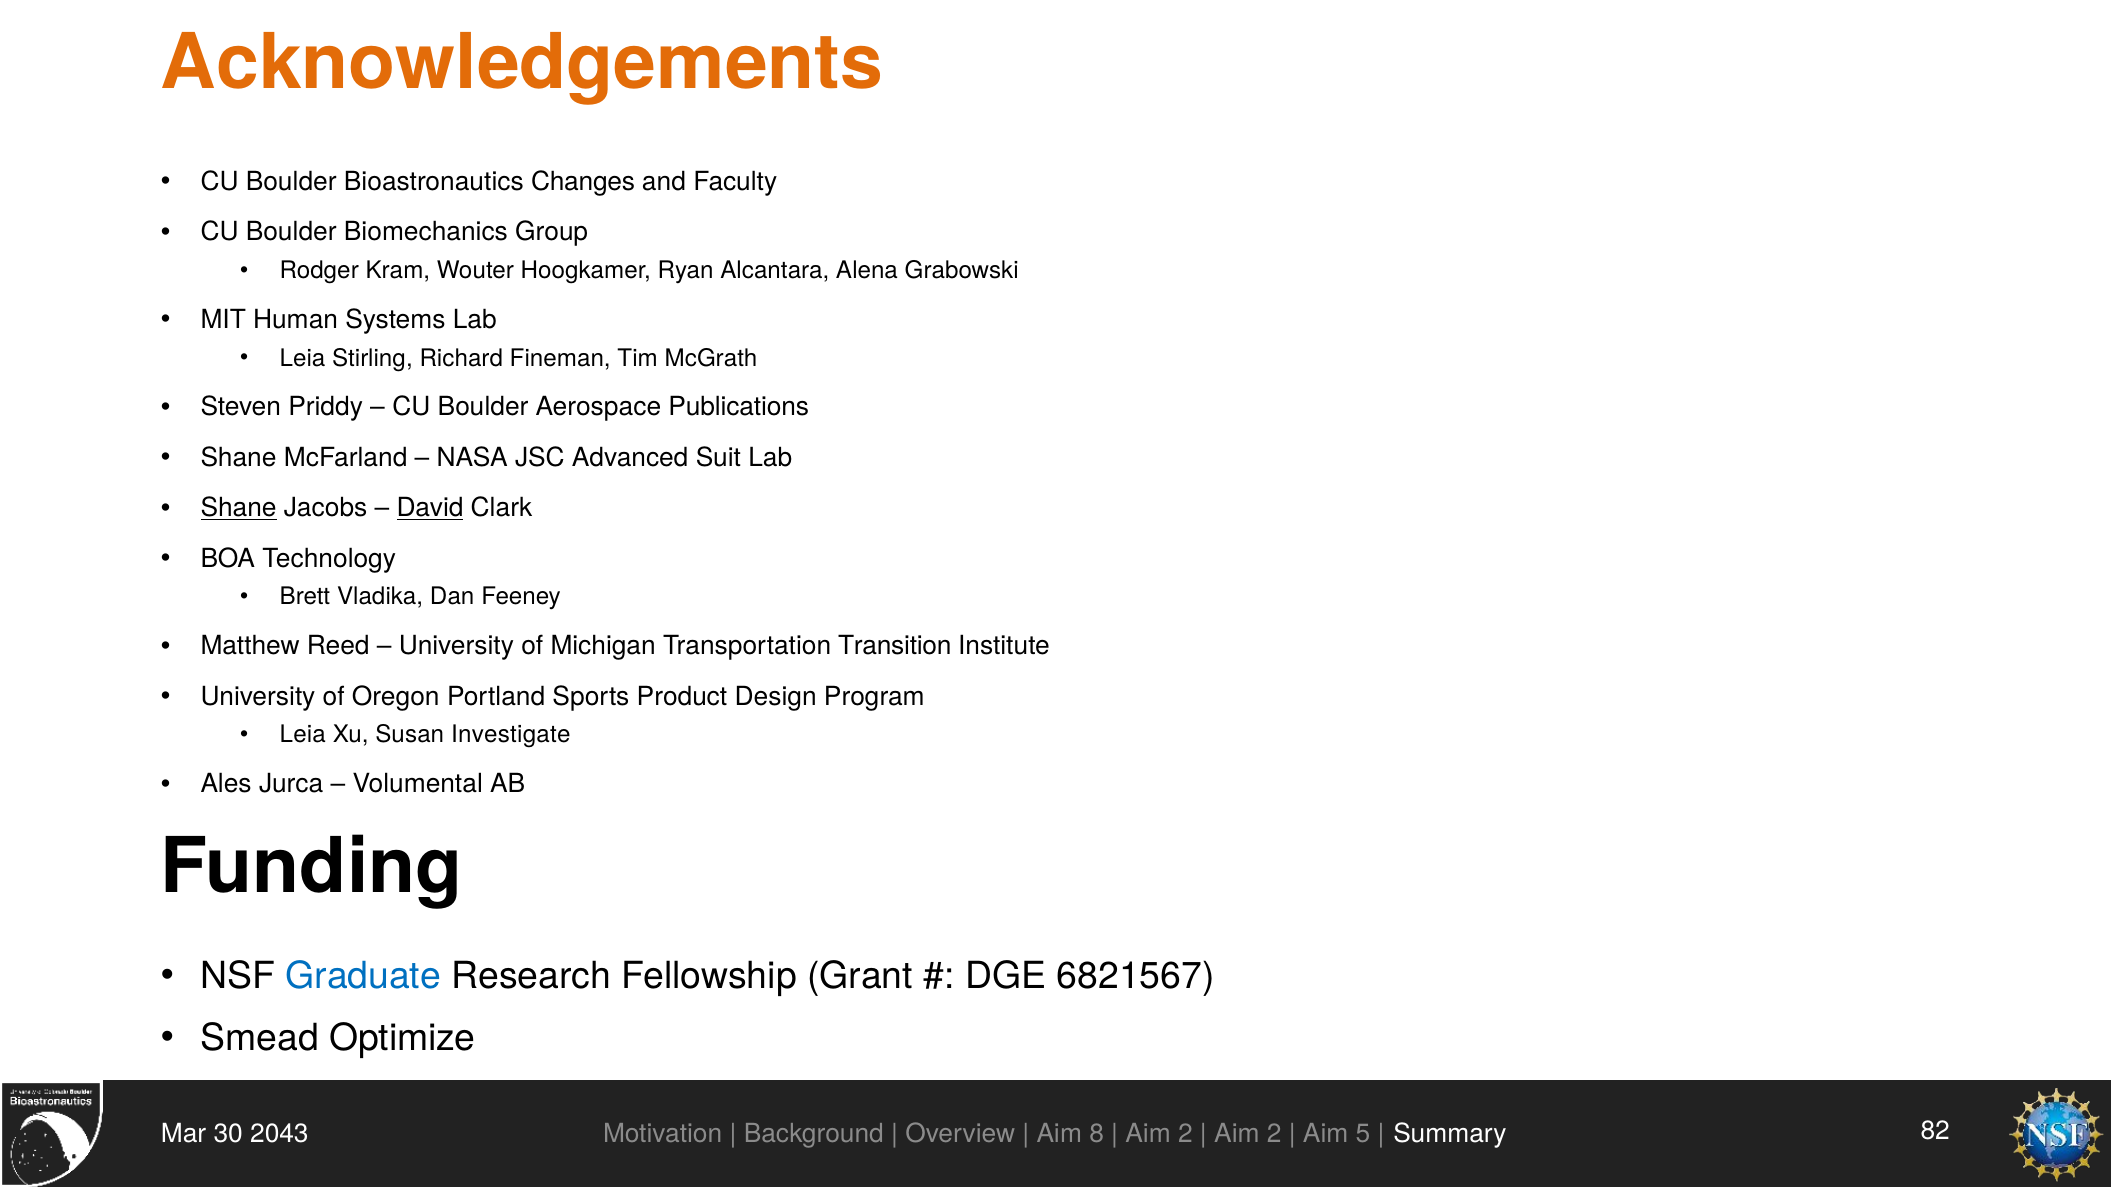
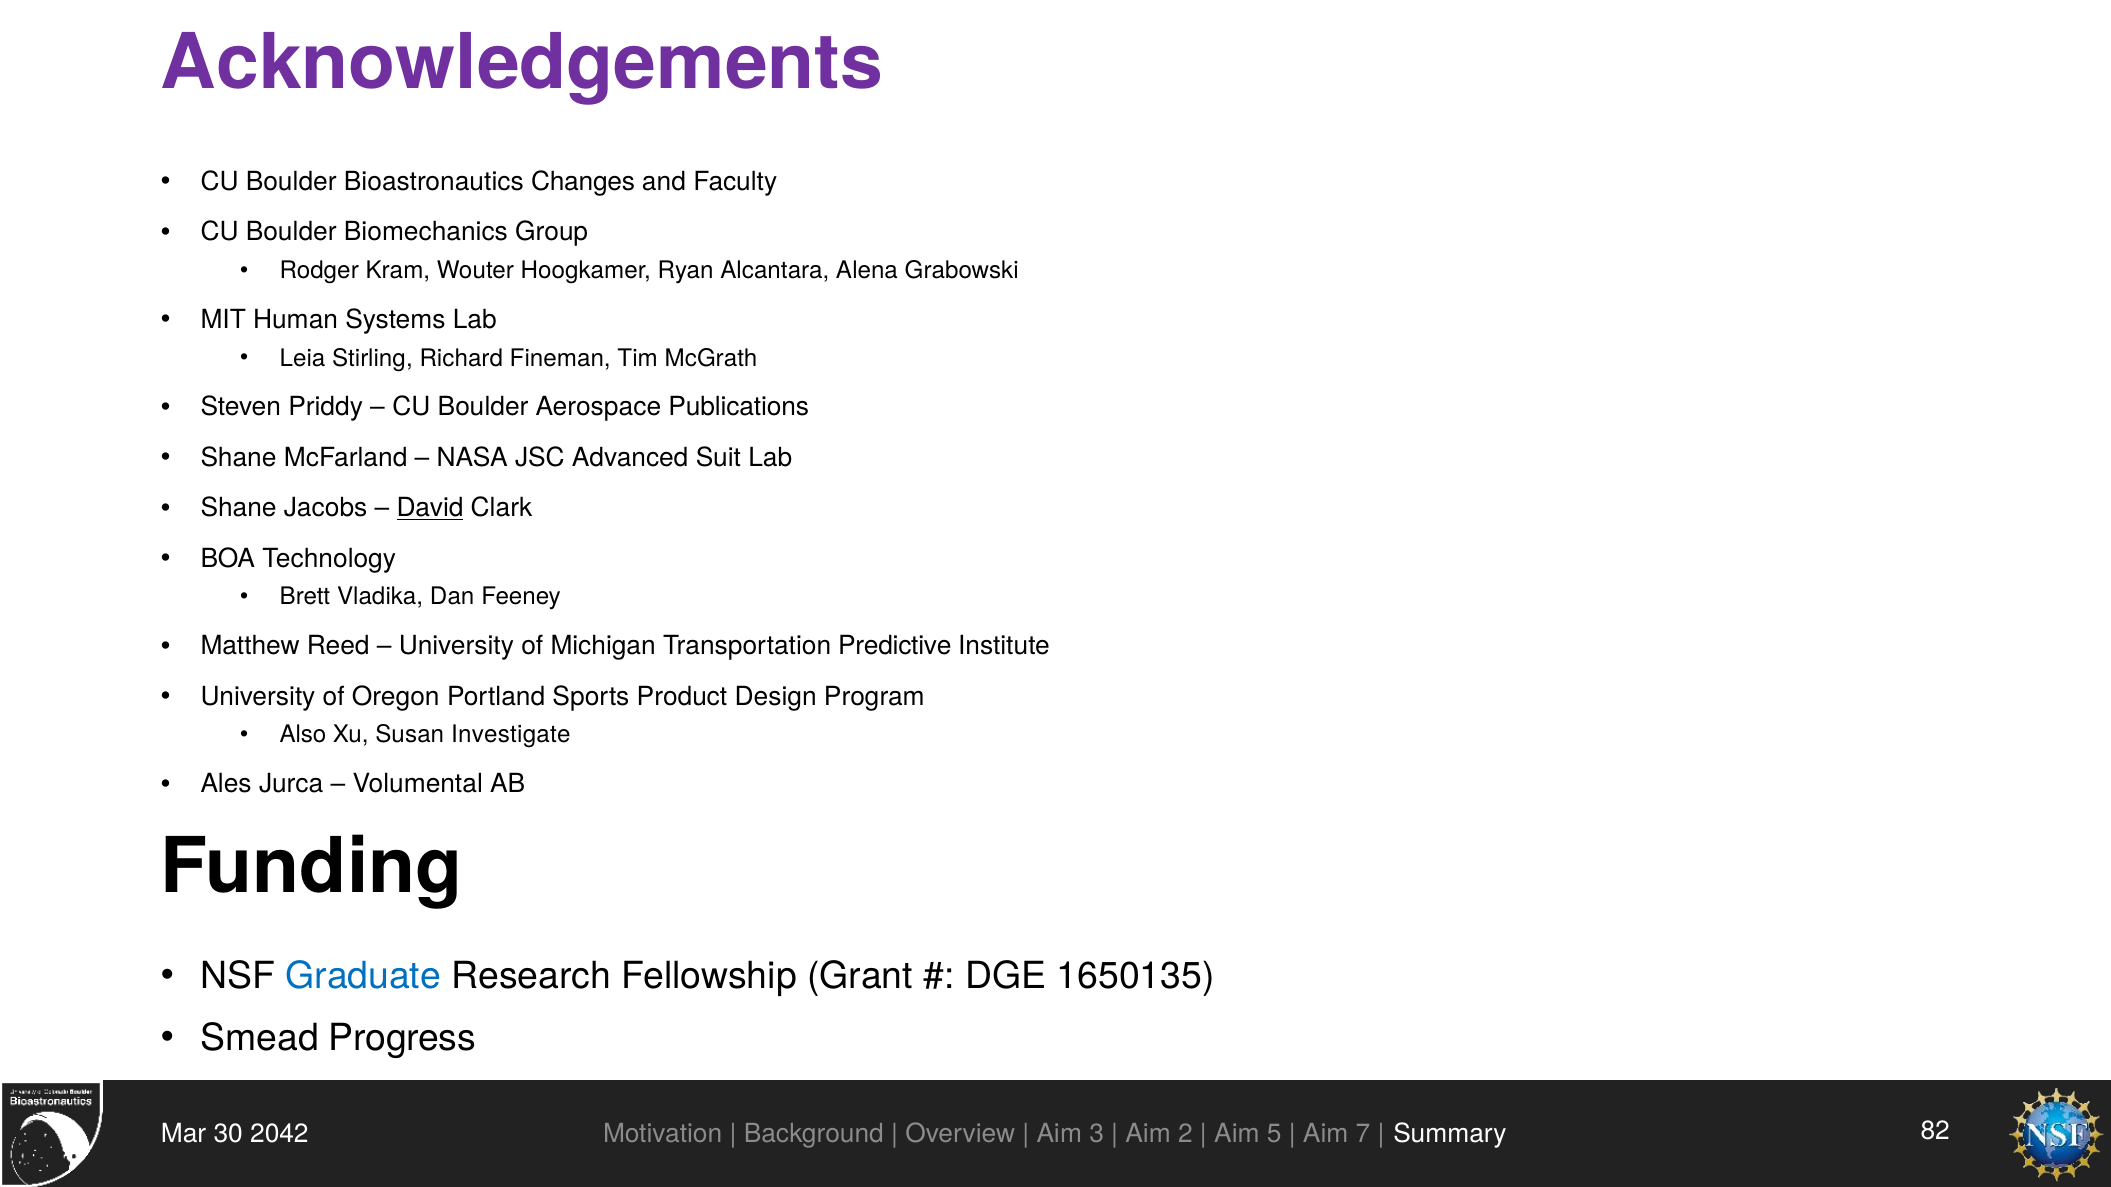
Acknowledgements colour: orange -> purple
Shane at (239, 508) underline: present -> none
Transition: Transition -> Predictive
Leia at (303, 735): Leia -> Also
6821567: 6821567 -> 1650135
Optimize: Optimize -> Progress
2043: 2043 -> 2042
8: 8 -> 3
2 at (1274, 1134): 2 -> 5
5: 5 -> 7
